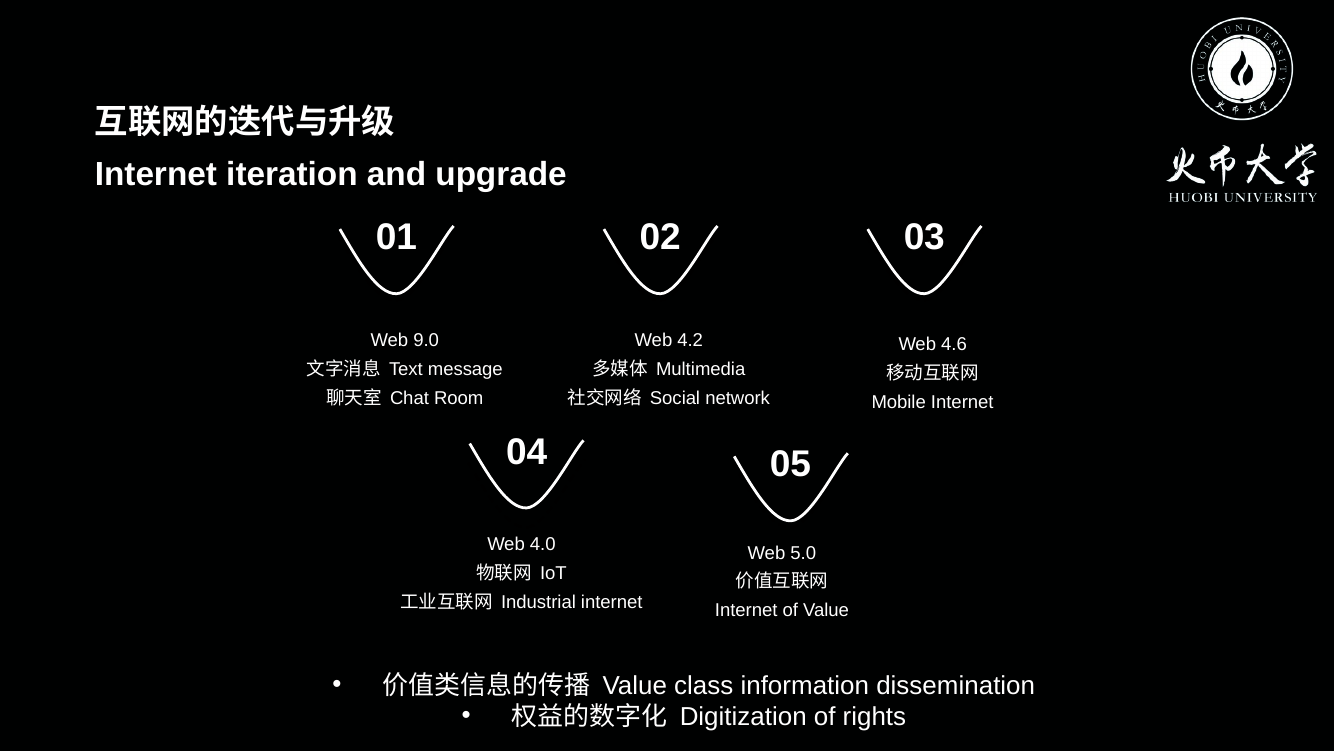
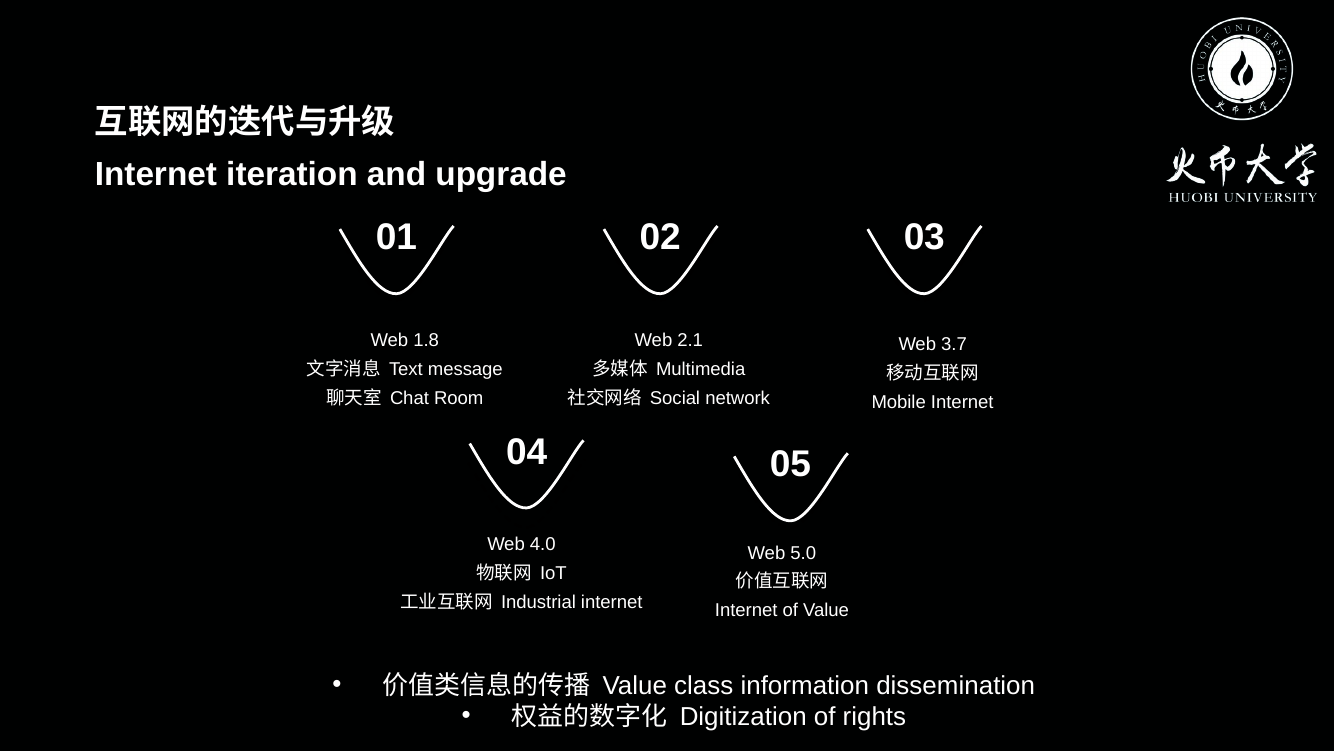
9.0: 9.0 -> 1.8
4.2: 4.2 -> 2.1
4.6: 4.6 -> 3.7
